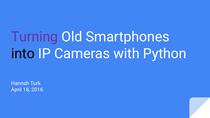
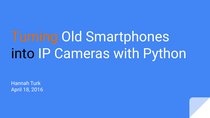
Turning colour: purple -> orange
